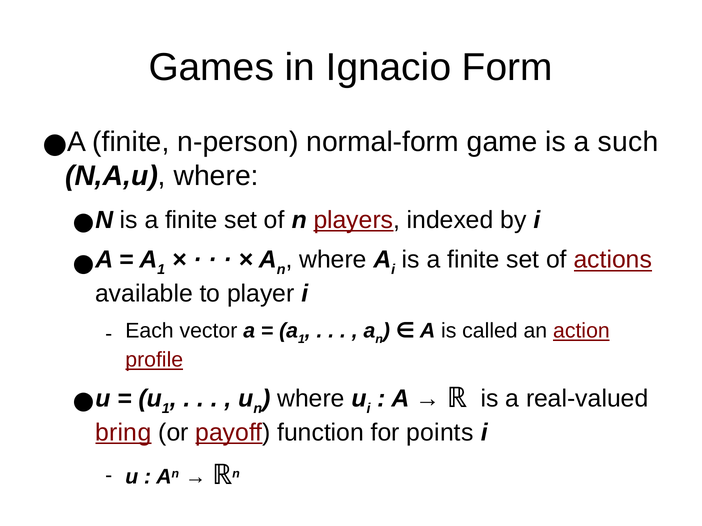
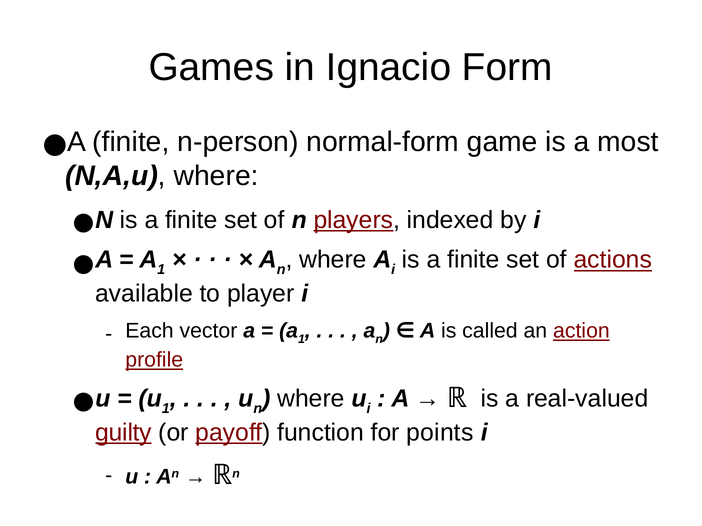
such: such -> most
bring: bring -> guilty
